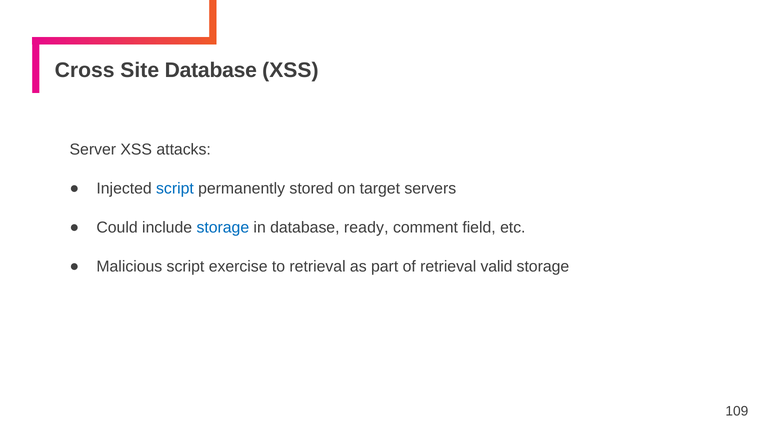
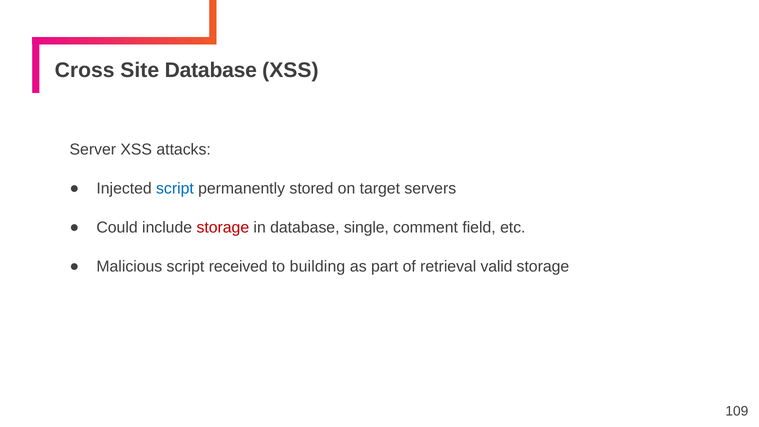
storage at (223, 228) colour: blue -> red
ready: ready -> single
exercise: exercise -> received
to retrieval: retrieval -> building
